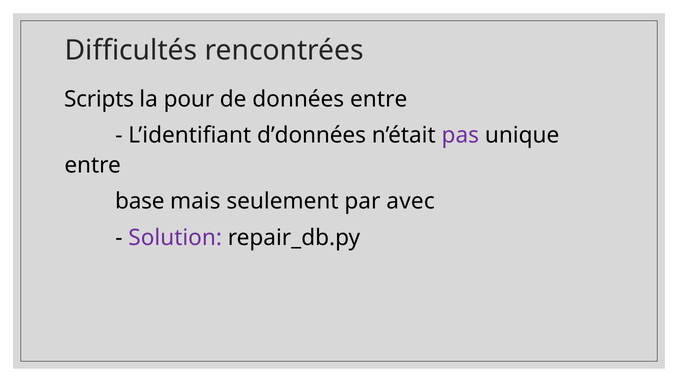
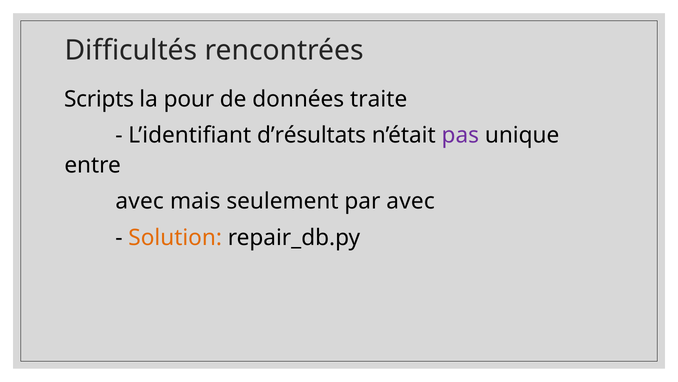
données entre: entre -> traite
d’données: d’données -> d’résultats
base at (140, 201): base -> avec
Solution colour: purple -> orange
